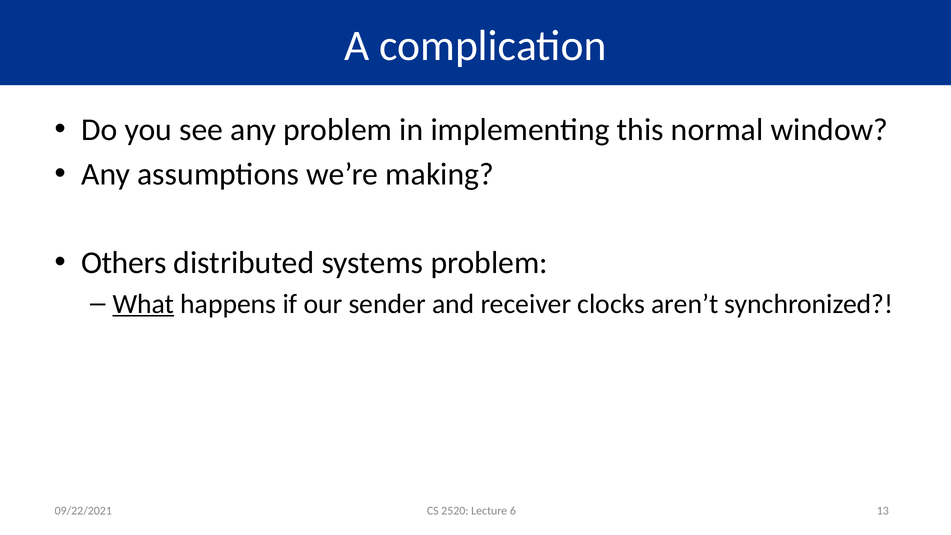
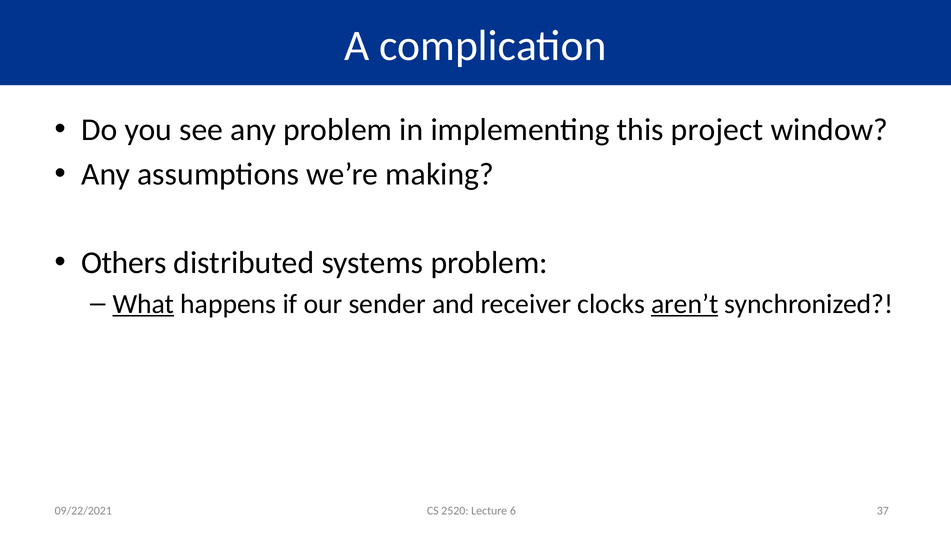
normal: normal -> project
aren’t underline: none -> present
13: 13 -> 37
